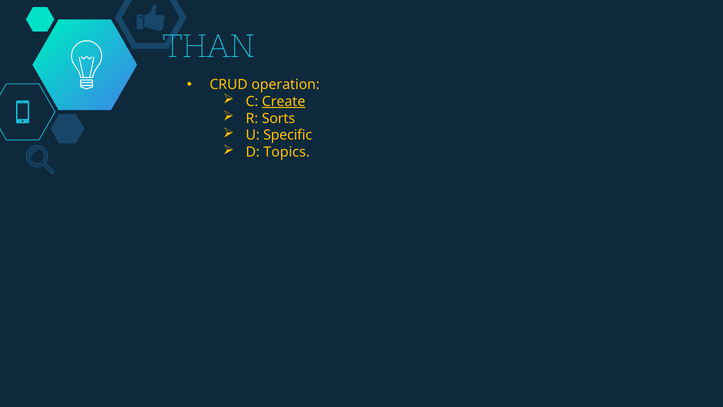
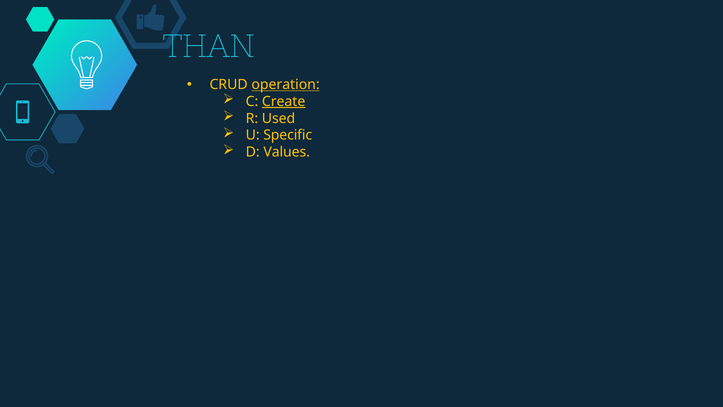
operation underline: none -> present
Sorts: Sorts -> Used
Topics: Topics -> Values
